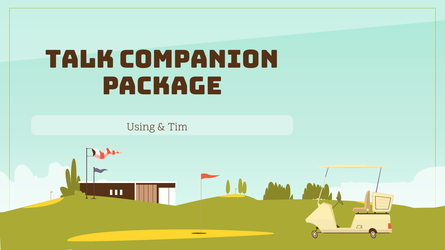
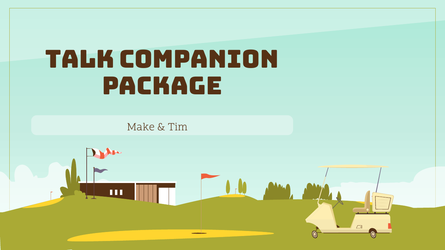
Using: Using -> Make
